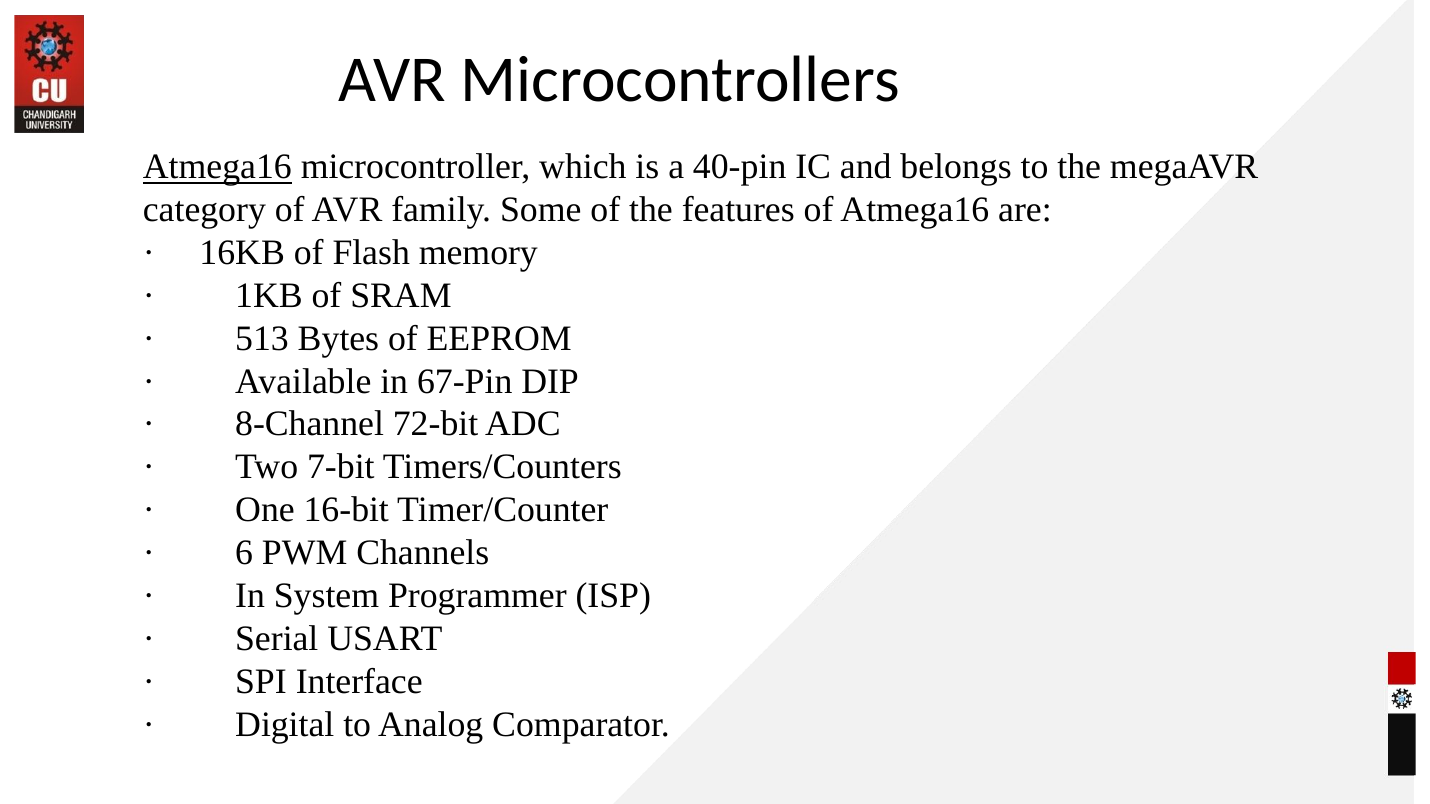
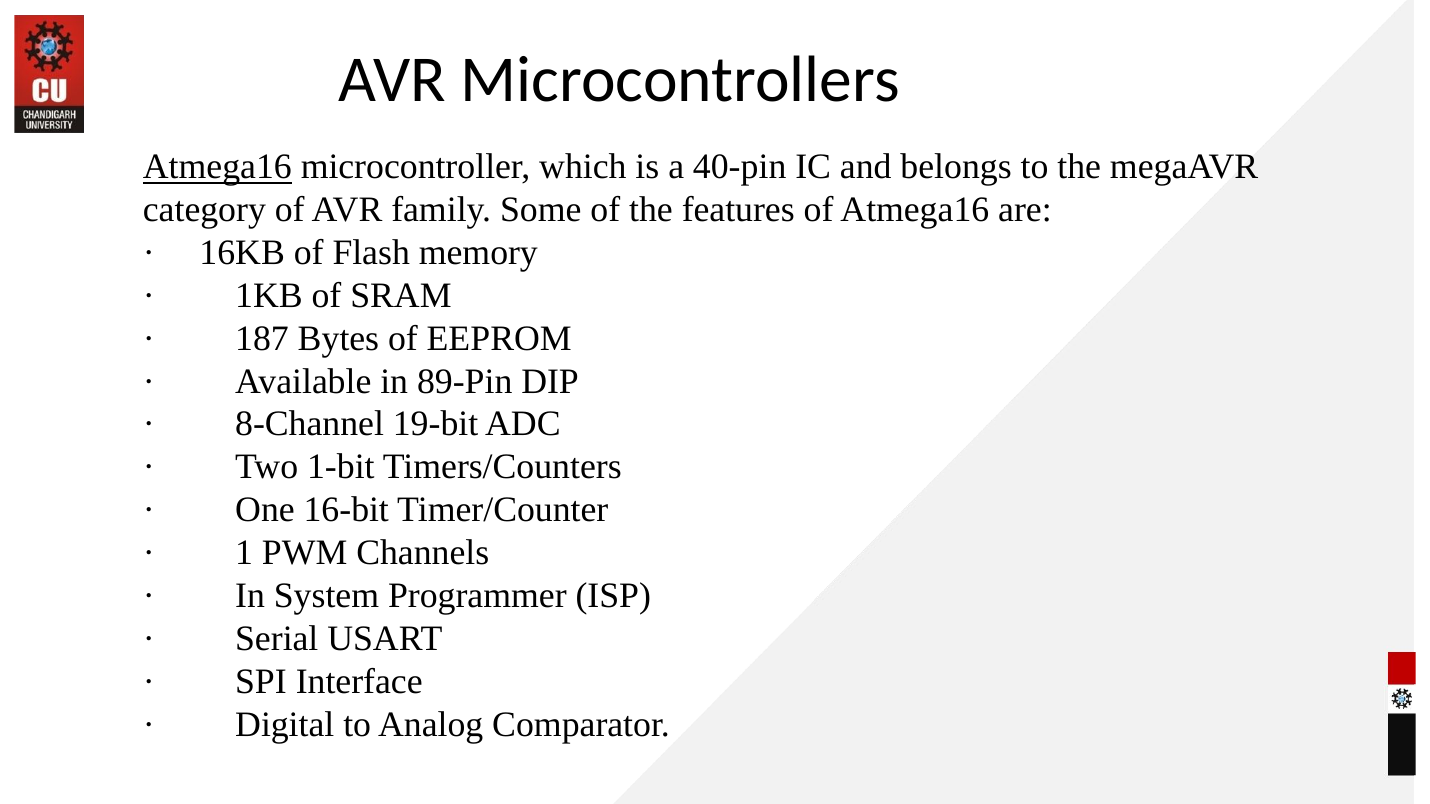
513: 513 -> 187
67-Pin: 67-Pin -> 89-Pin
72-bit: 72-bit -> 19-bit
7-bit: 7-bit -> 1-bit
6: 6 -> 1
